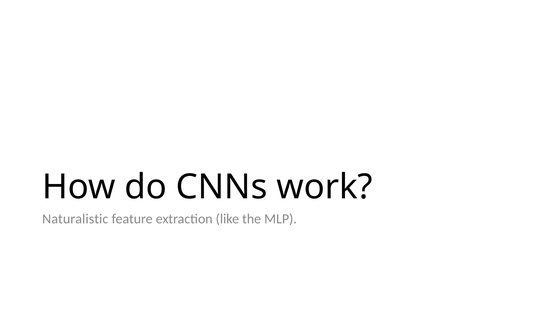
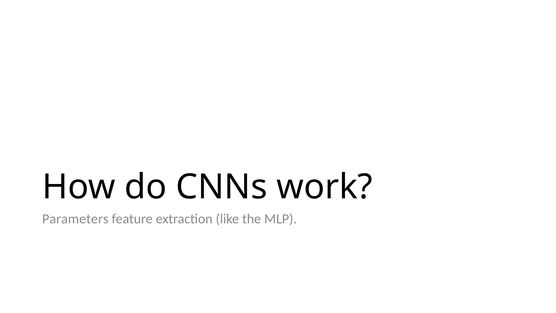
Naturalistic: Naturalistic -> Parameters
